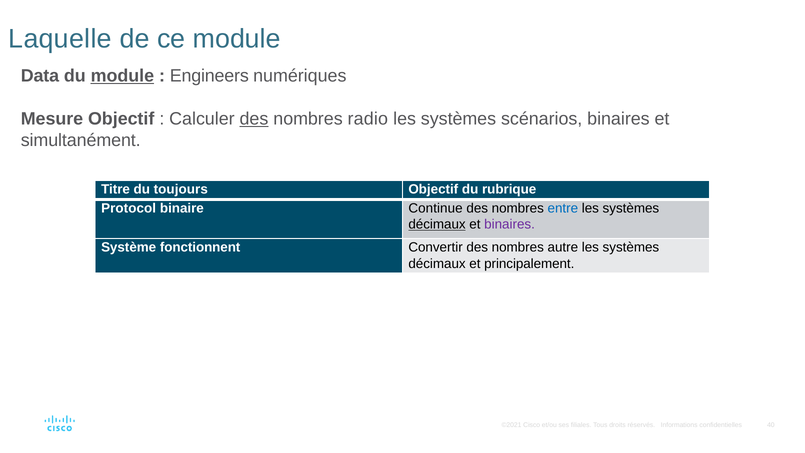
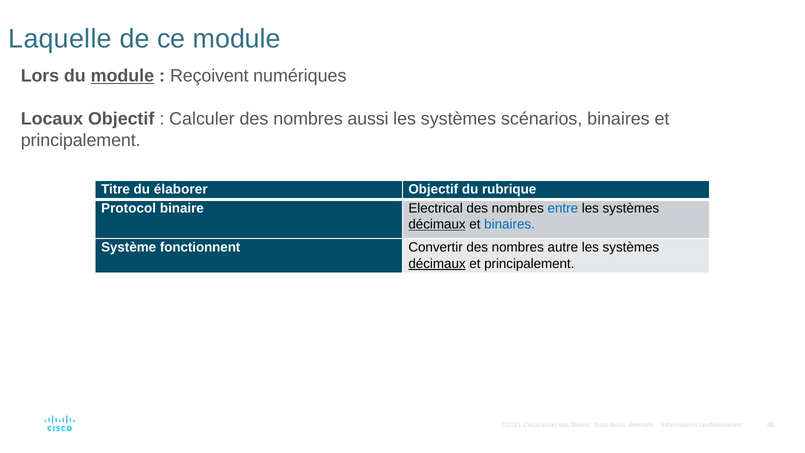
Data: Data -> Lors
Engineers: Engineers -> Reçoivent
Mesure: Mesure -> Locaux
des at (254, 119) underline: present -> none
radio: radio -> aussi
simultanément at (81, 140): simultanément -> principalement
toujours: toujours -> élaborer
Continue: Continue -> Electrical
binaires at (510, 224) colour: purple -> blue
décimaux at (437, 264) underline: none -> present
